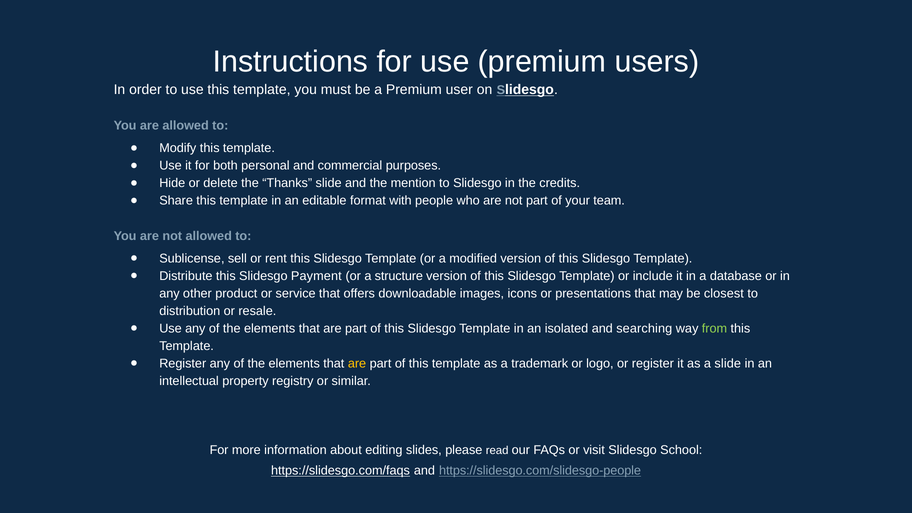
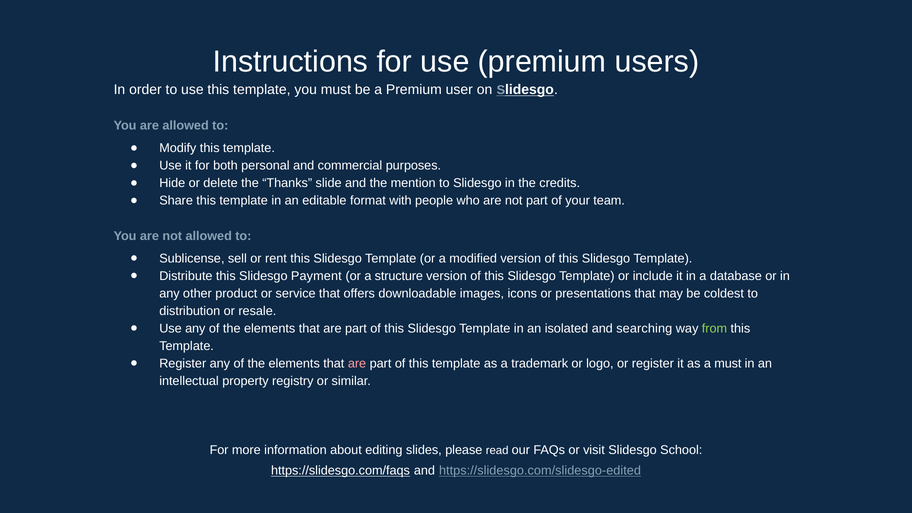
closest: closest -> coldest
are at (357, 363) colour: yellow -> pink
a slide: slide -> must
https://slidesgo.com/slidesgo-people: https://slidesgo.com/slidesgo-people -> https://slidesgo.com/slidesgo-edited
